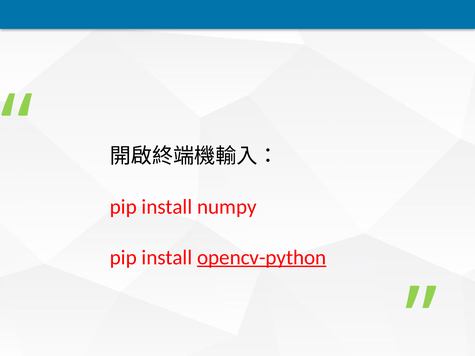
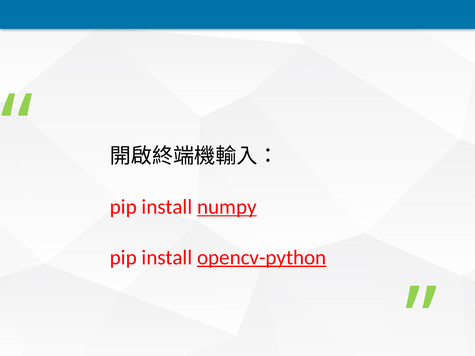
numpy underline: none -> present
